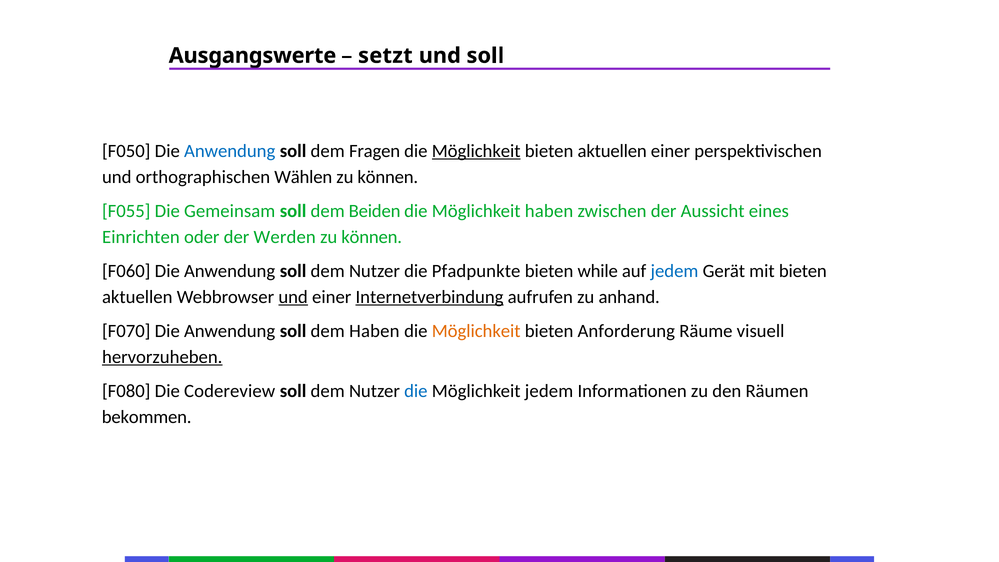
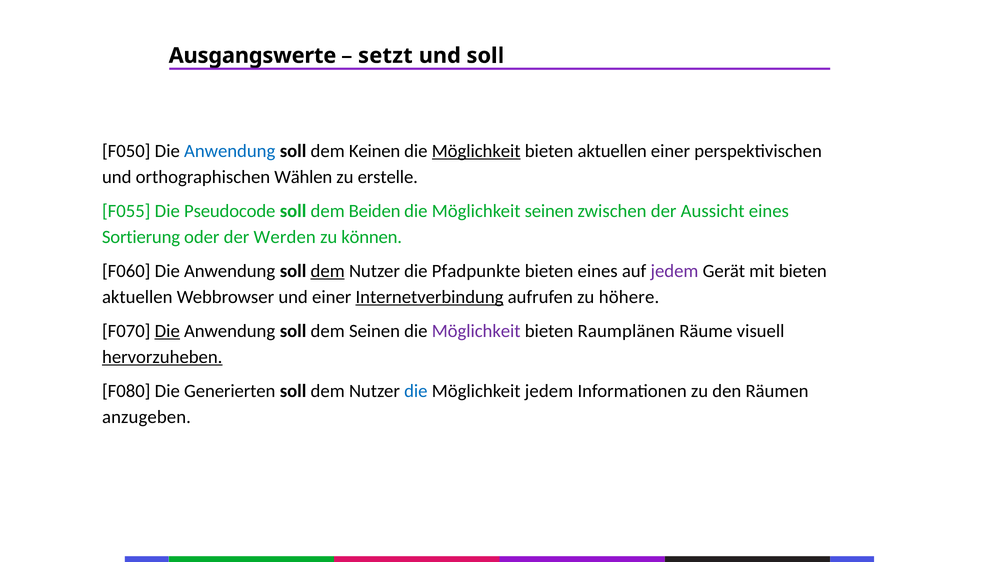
Fragen: Fragen -> Keinen
können at (388, 177): können -> erstelle
Gemeinsam: Gemeinsam -> Pseudocode
Möglichkeit haben: haben -> seinen
Einrichten: Einrichten -> Sortierung
dem at (328, 271) underline: none -> present
bieten while: while -> eines
jedem at (674, 271) colour: blue -> purple
und at (293, 297) underline: present -> none
anhand: anhand -> höhere
Die at (167, 331) underline: none -> present
dem Haben: Haben -> Seinen
Möglichkeit at (476, 331) colour: orange -> purple
Anforderung: Anforderung -> Raumplänen
Codereview: Codereview -> Generierten
bekommen: bekommen -> anzugeben
